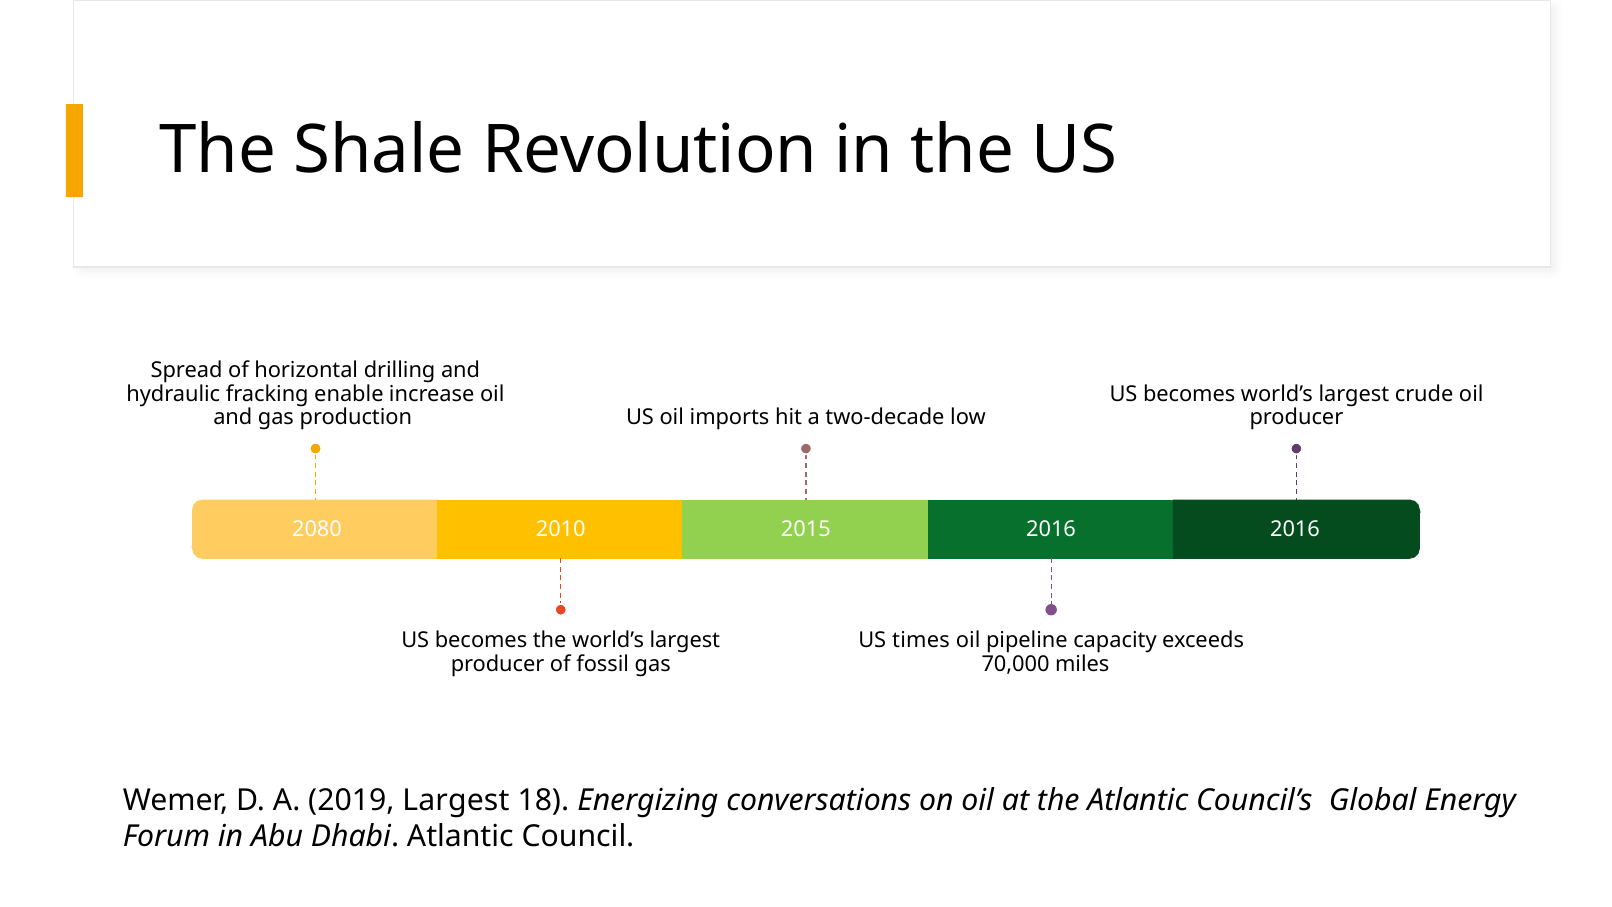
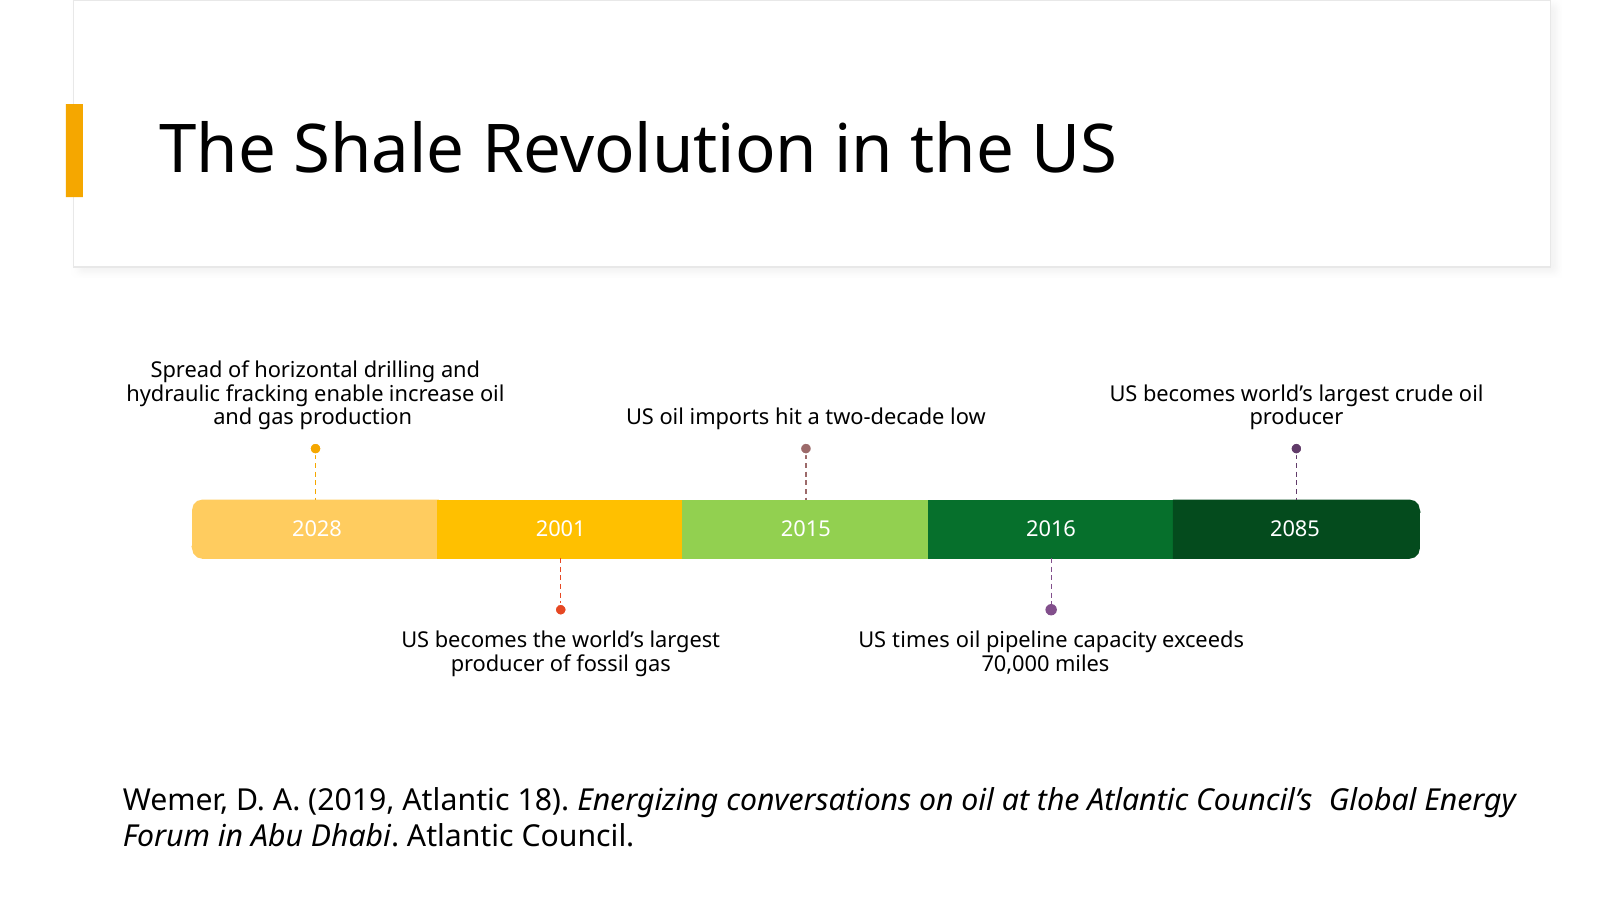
2080: 2080 -> 2028
2010: 2010 -> 2001
2016 at (1295, 529): 2016 -> 2085
2019 Largest: Largest -> Atlantic
